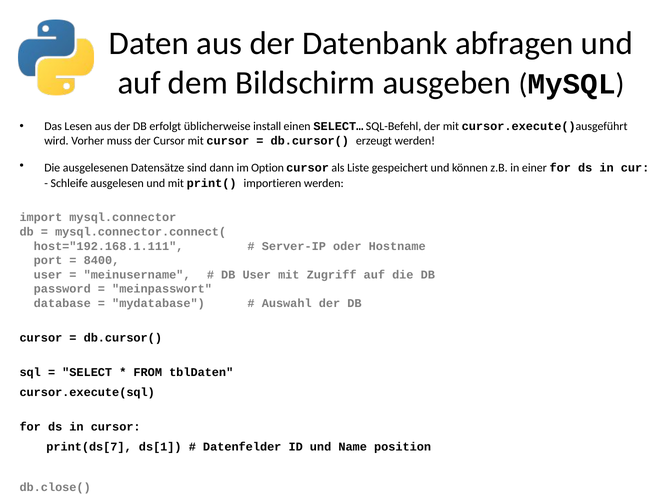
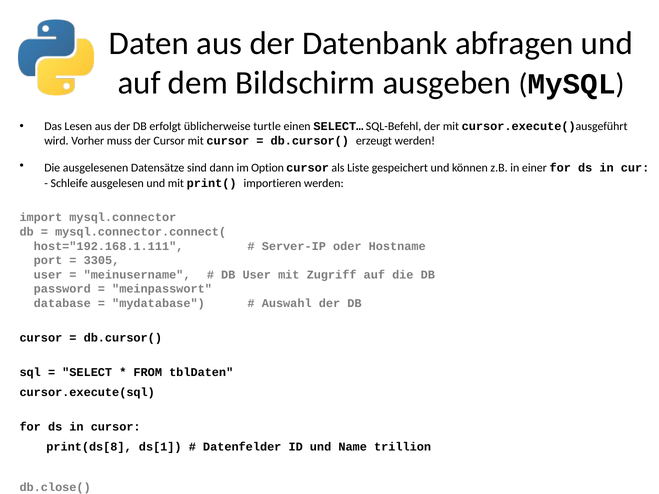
install: install -> turtle
8400: 8400 -> 3305
print(ds[7: print(ds[7 -> print(ds[8
position: position -> trillion
